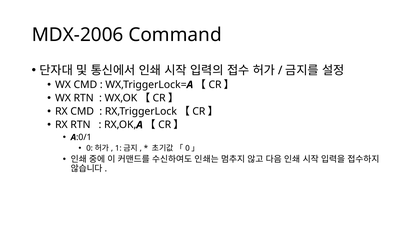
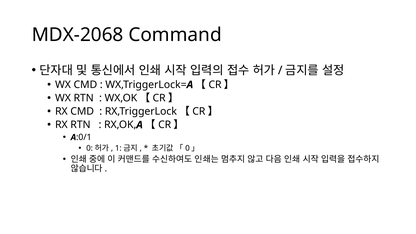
MDX-2006: MDX-2006 -> MDX-2068
